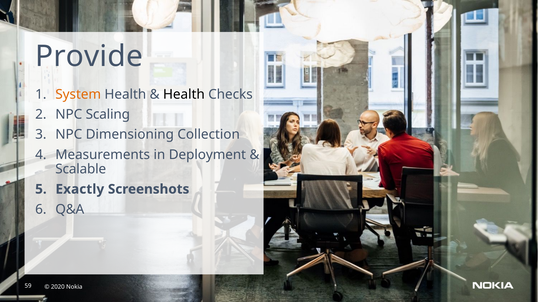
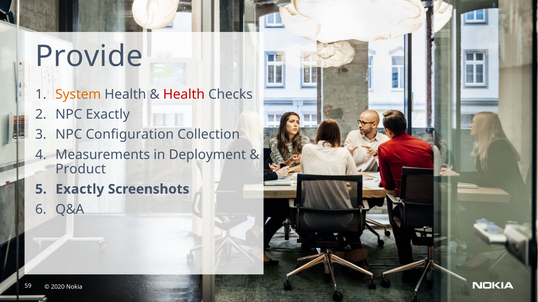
Health at (184, 95) colour: black -> red
NPC Scaling: Scaling -> Exactly
Dimensioning: Dimensioning -> Configuration
Scalable: Scalable -> Product
